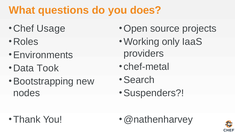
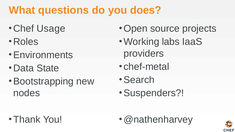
only: only -> labs
Took: Took -> State
